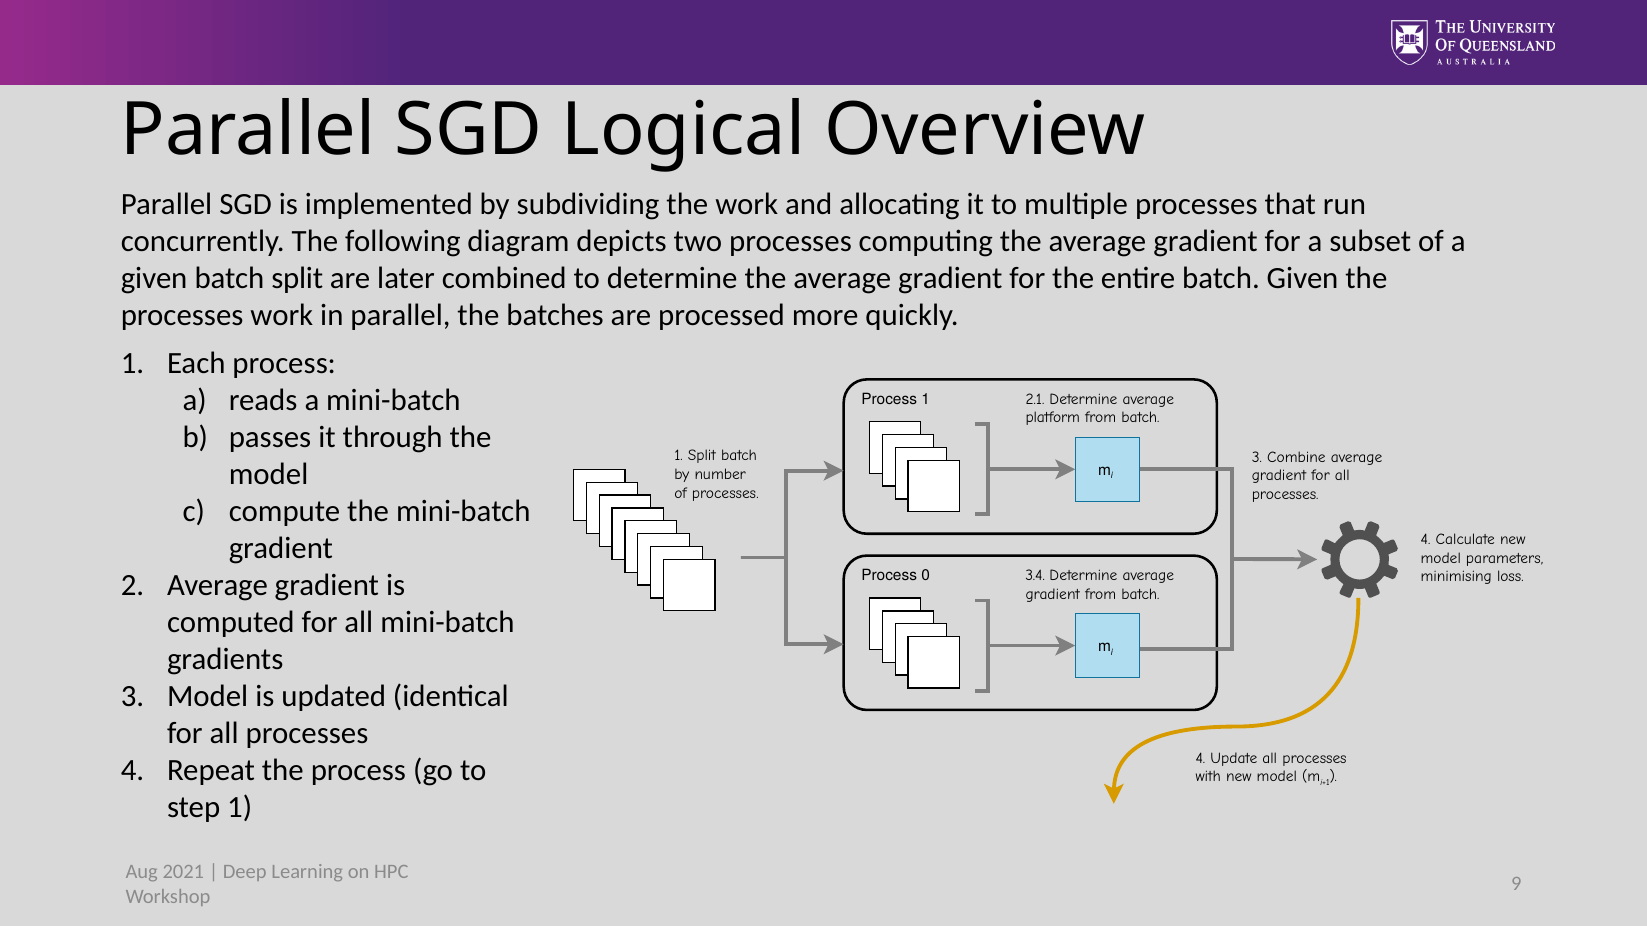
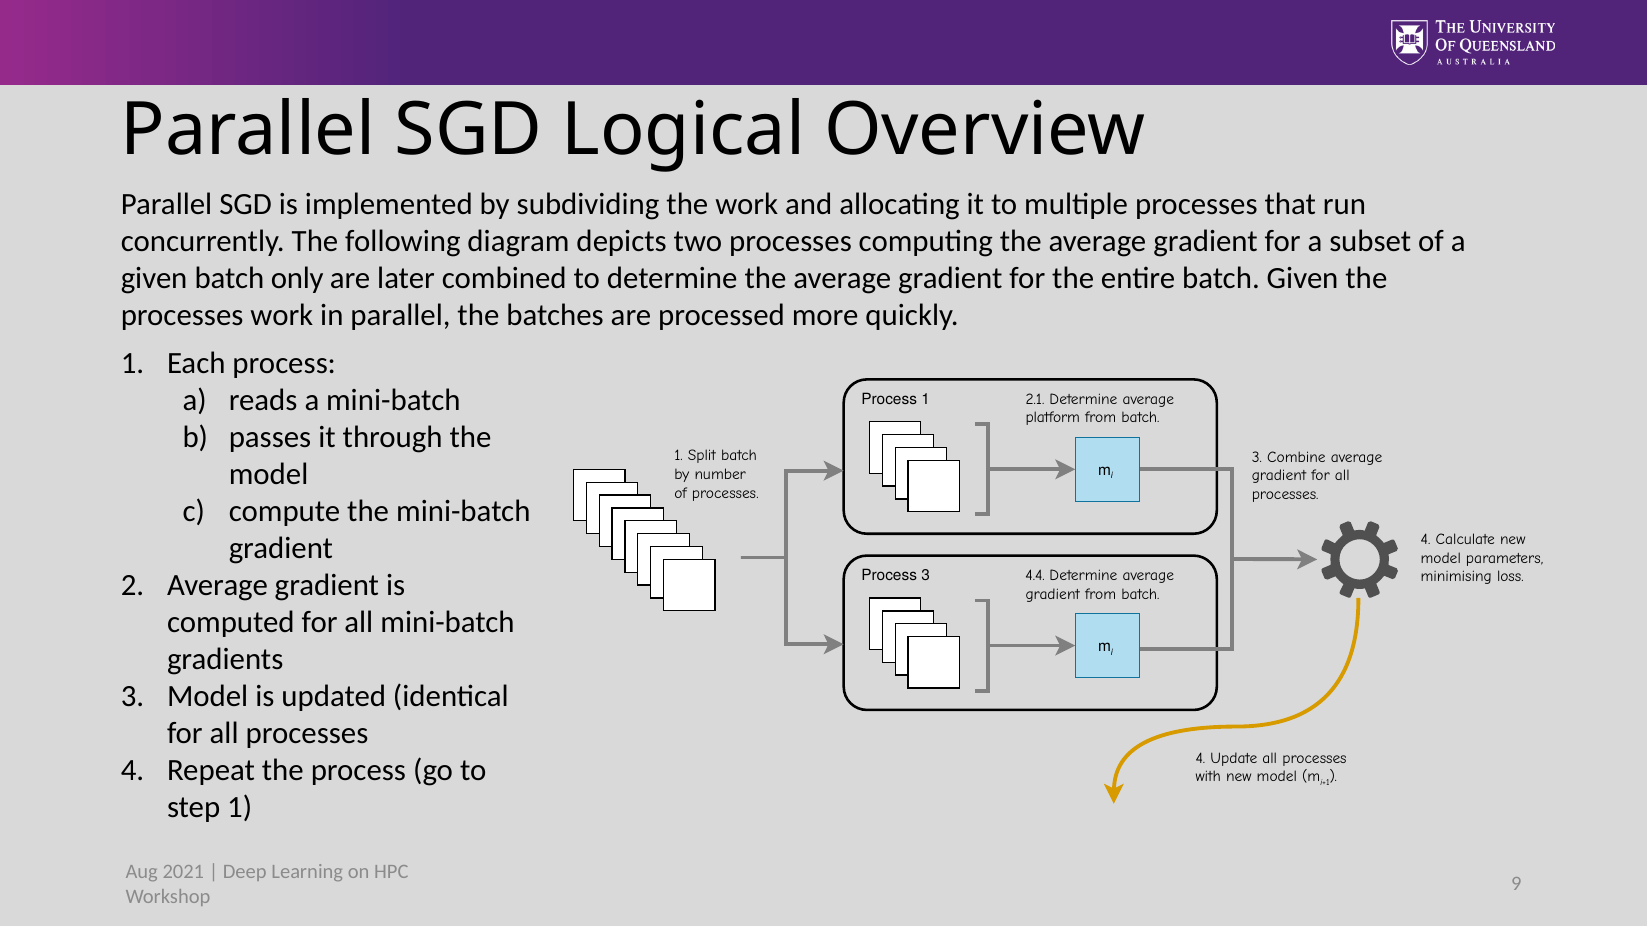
batch split: split -> only
Process 0: 0 -> 3
3.4: 3.4 -> 4.4
